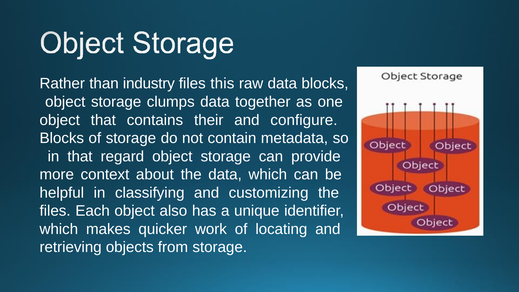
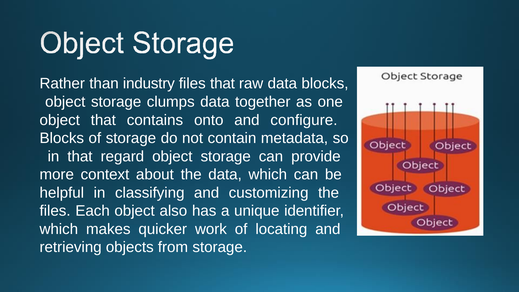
files this: this -> that
their: their -> onto
